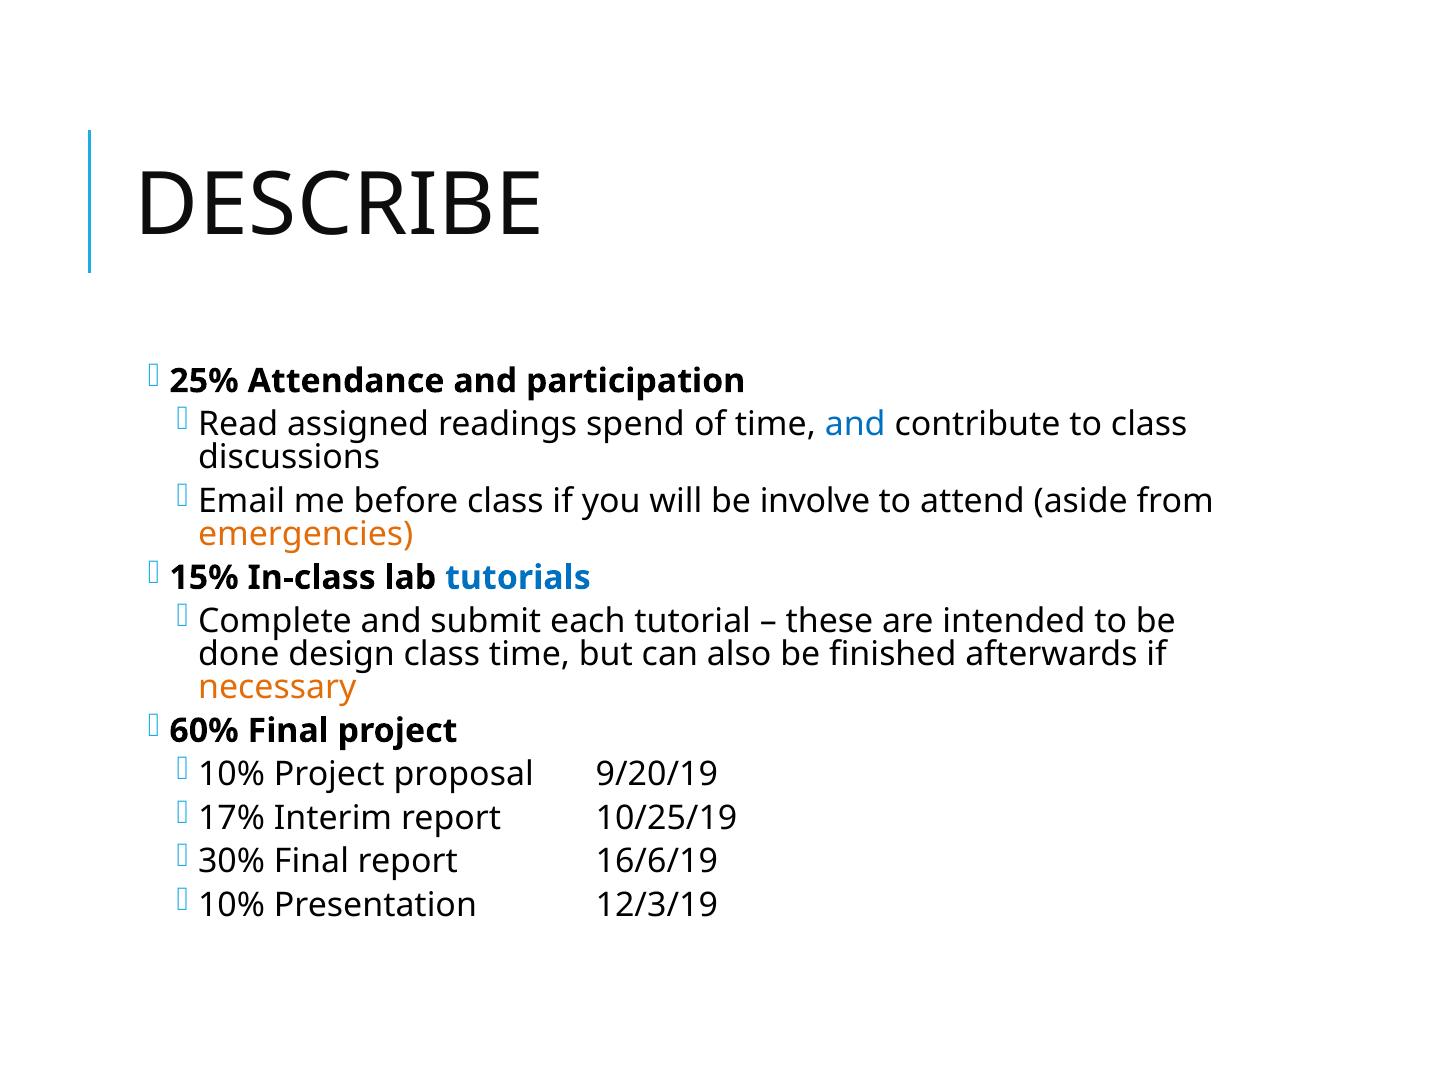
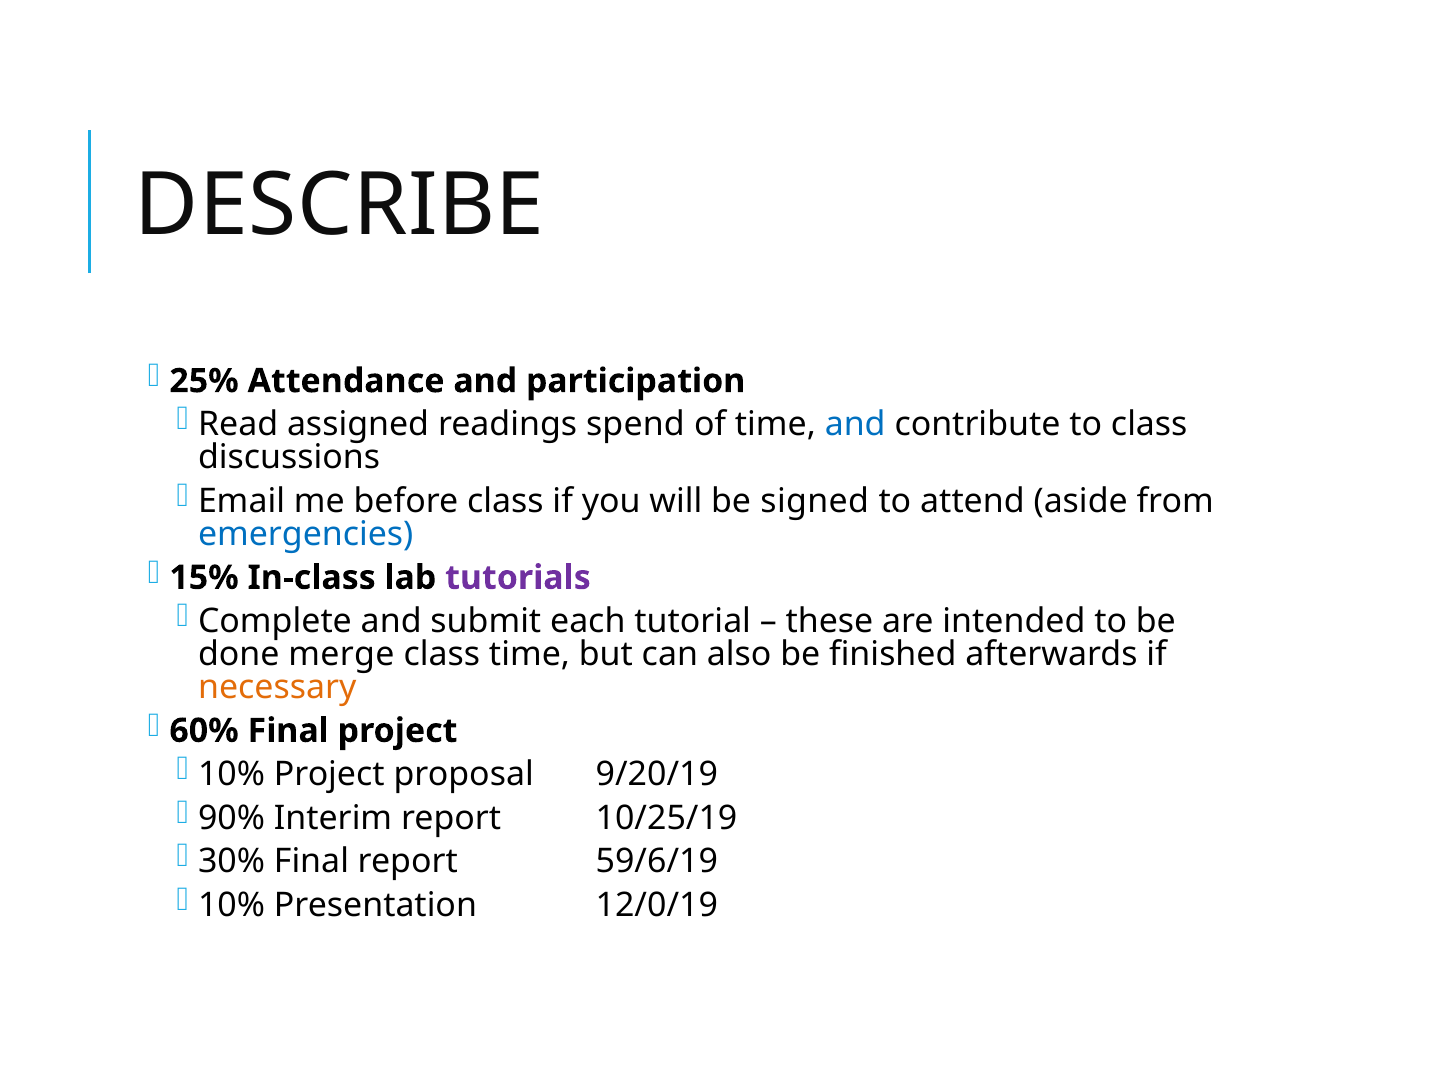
involve: involve -> signed
emergencies colour: orange -> blue
tutorials colour: blue -> purple
design: design -> merge
17%: 17% -> 90%
16/6/19: 16/6/19 -> 59/6/19
12/3/19: 12/3/19 -> 12/0/19
